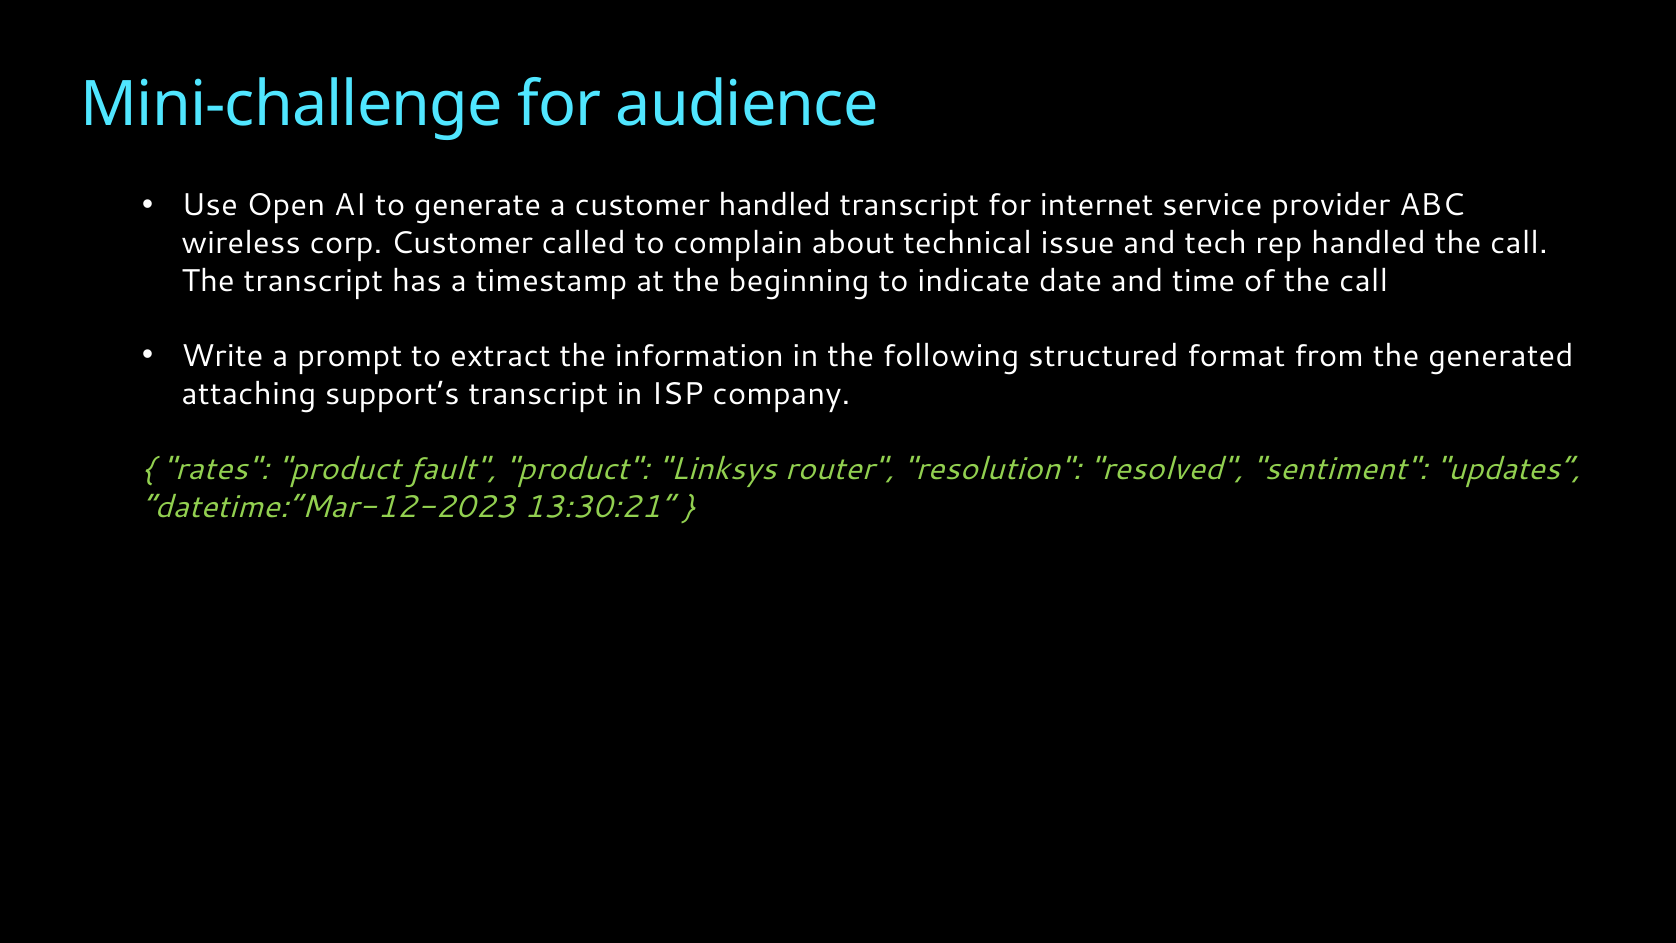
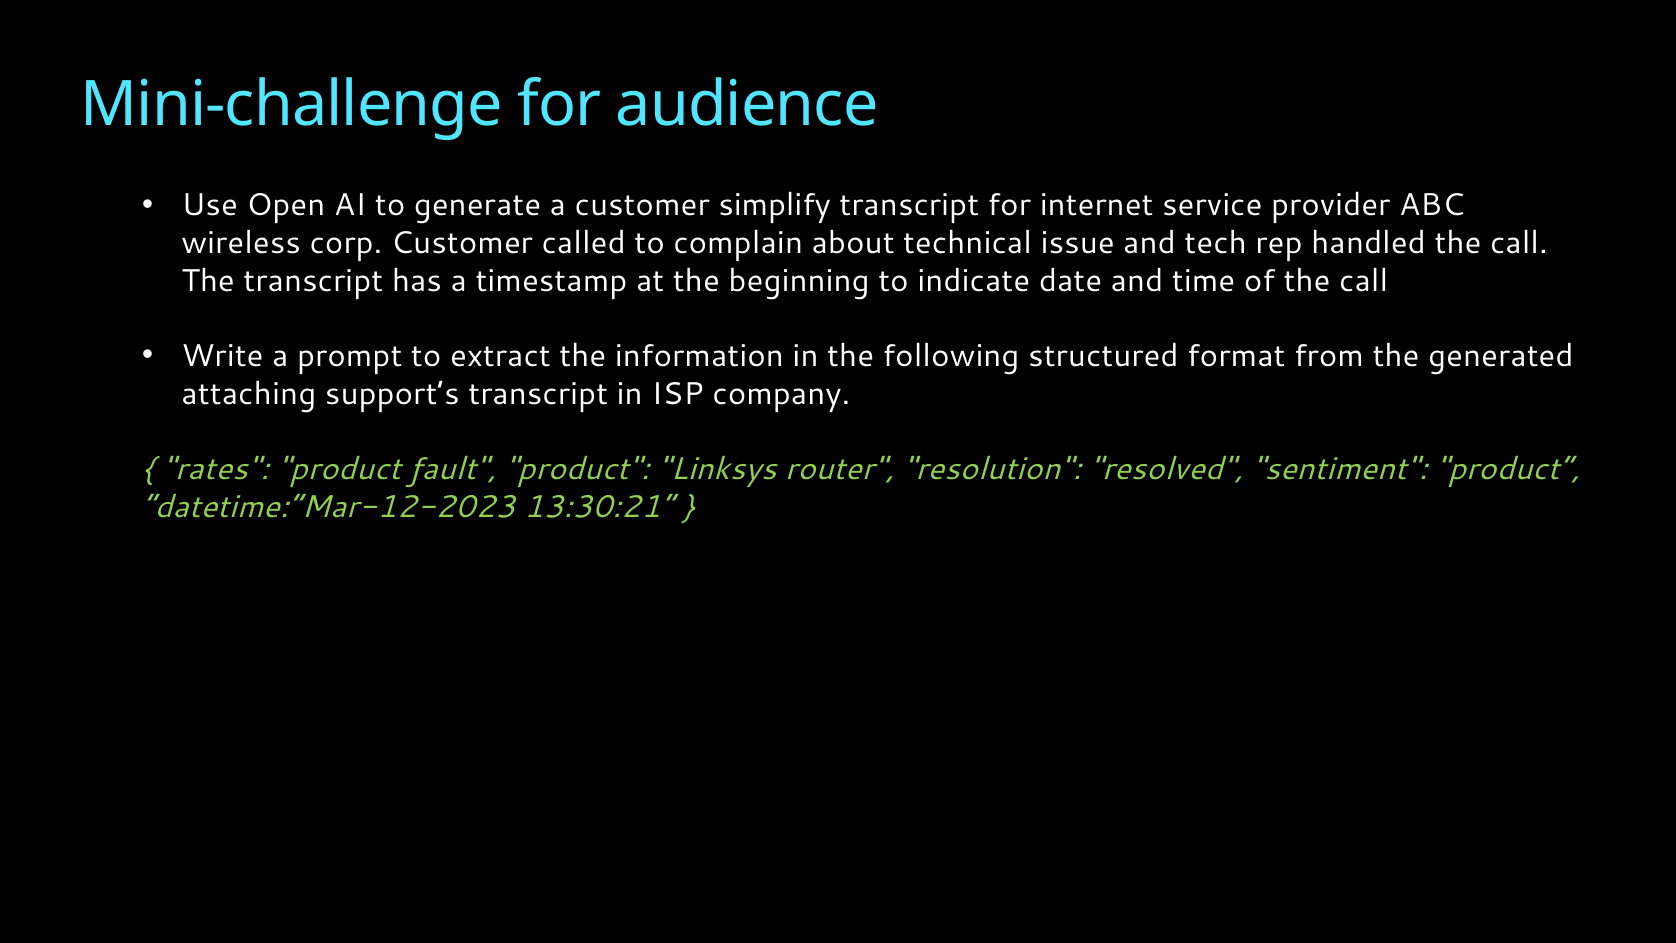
customer handled: handled -> simplify
updates“: updates“ -> product“
